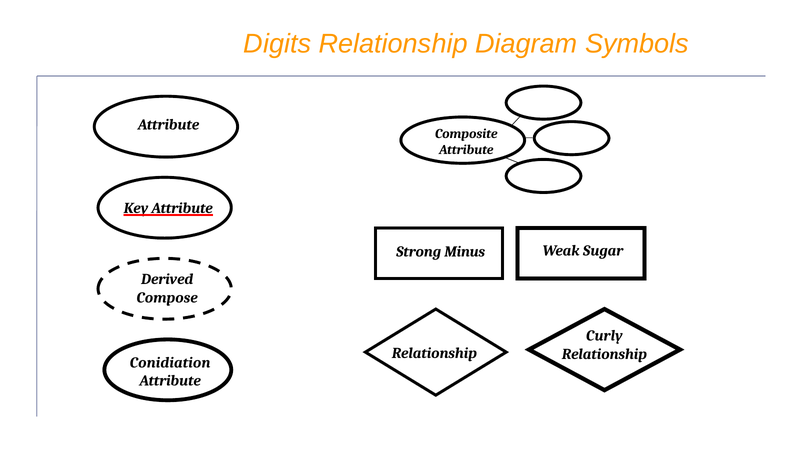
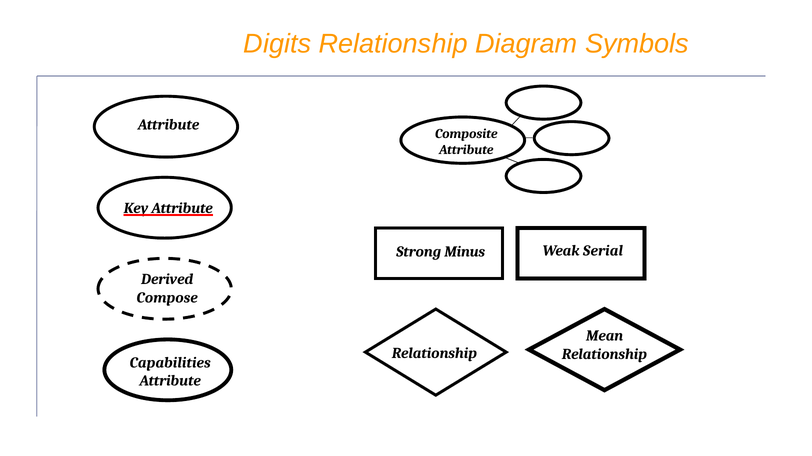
Sugar: Sugar -> Serial
Curly: Curly -> Mean
Conidiation: Conidiation -> Capabilities
